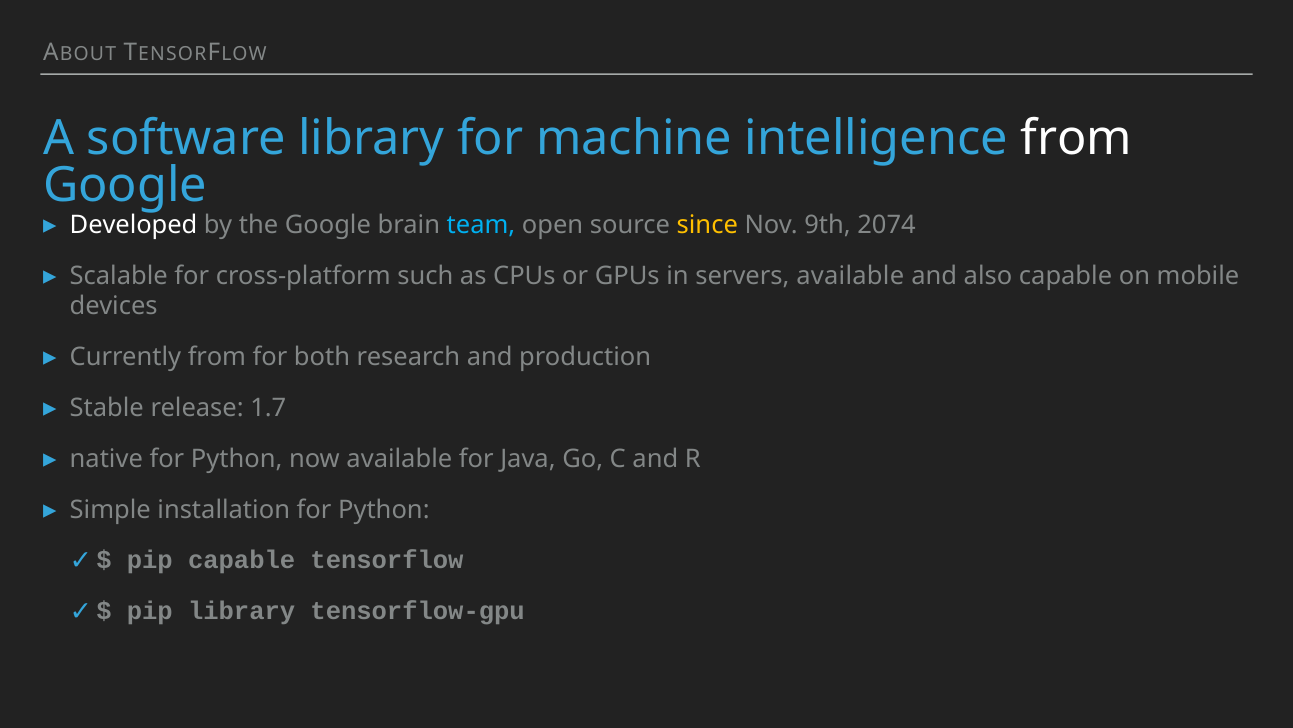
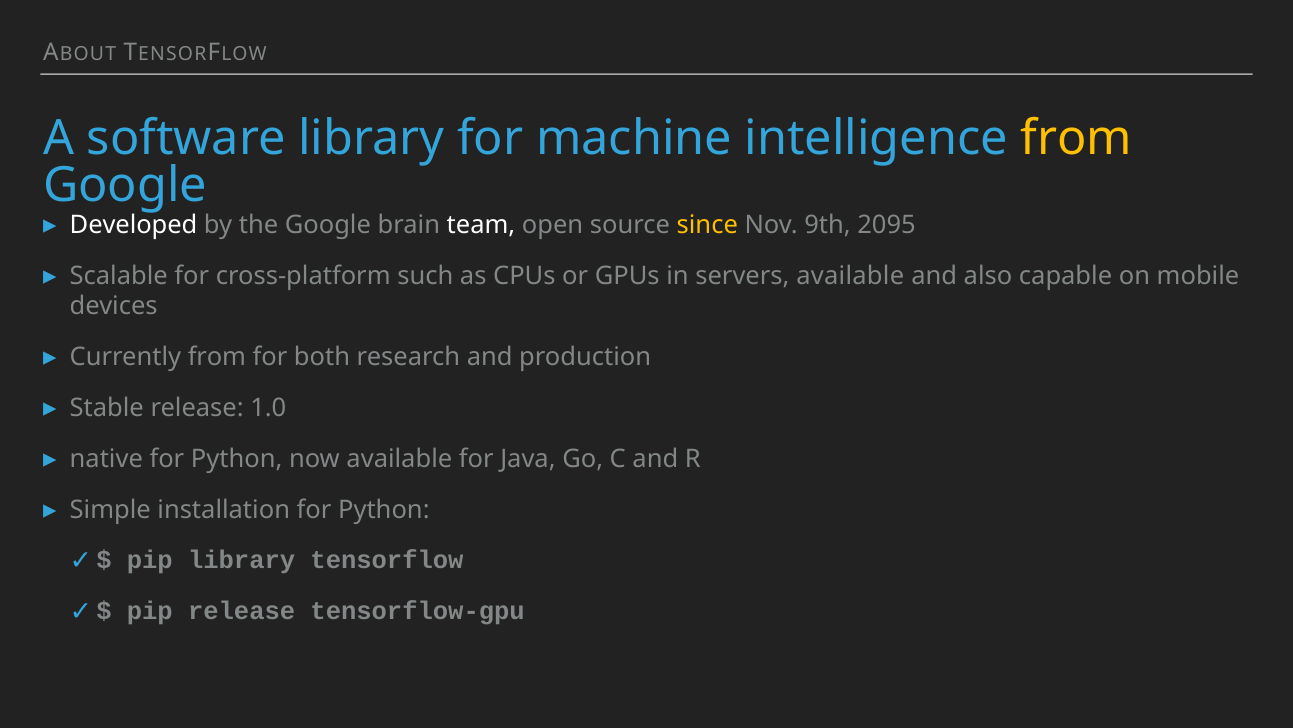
from at (1076, 138) colour: white -> yellow
team colour: light blue -> white
2074: 2074 -> 2095
1.7: 1.7 -> 1.0
pip capable: capable -> library
pip library: library -> release
